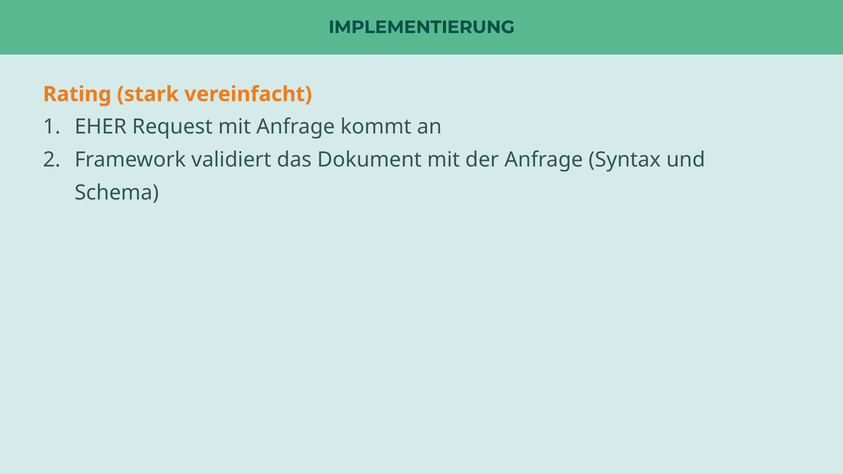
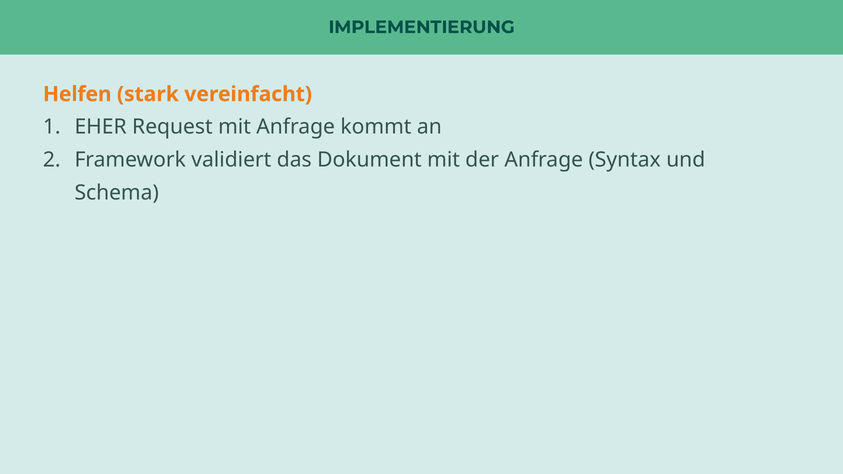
Rating: Rating -> Helfen
